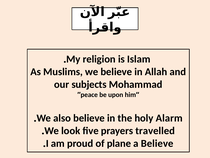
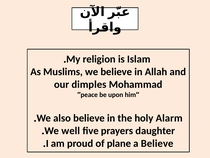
subjects: subjects -> dimples
look: look -> well
travelled: travelled -> daughter
